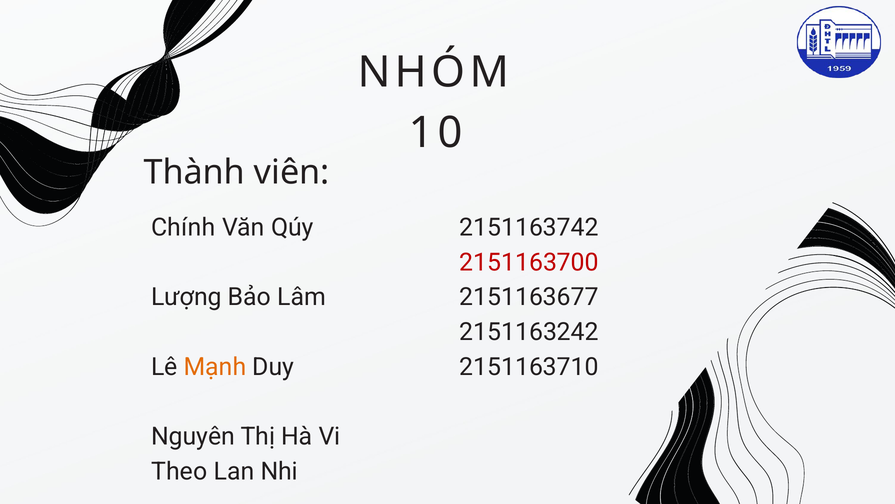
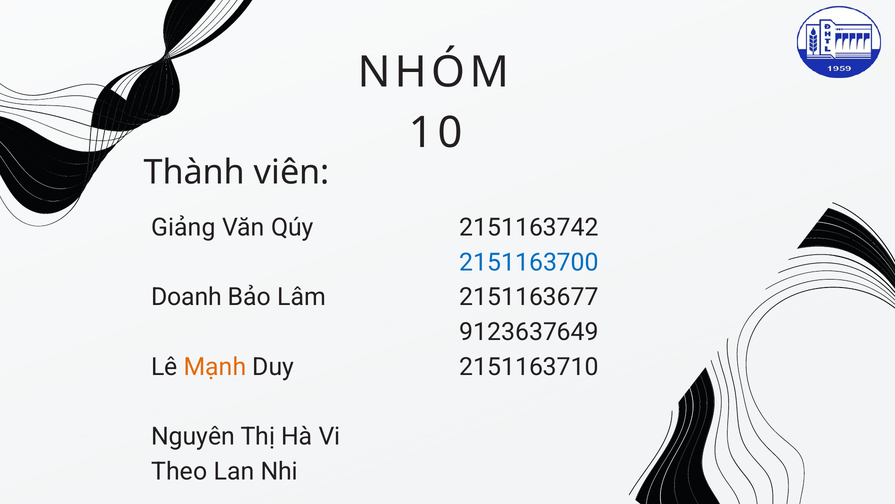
Chính: Chính -> Giảng
2151163700 colour: red -> blue
Lượng: Lượng -> Doanh
2151163242: 2151163242 -> 9123637649
